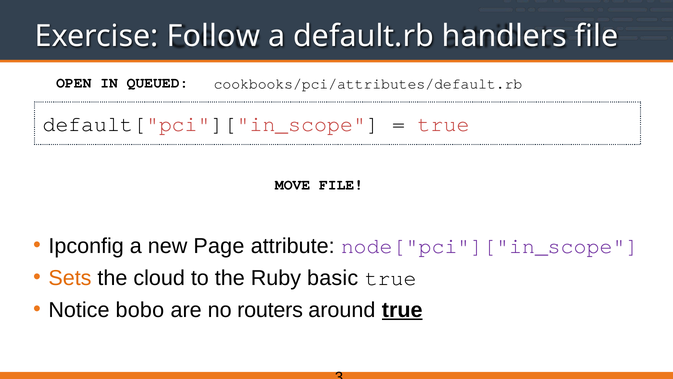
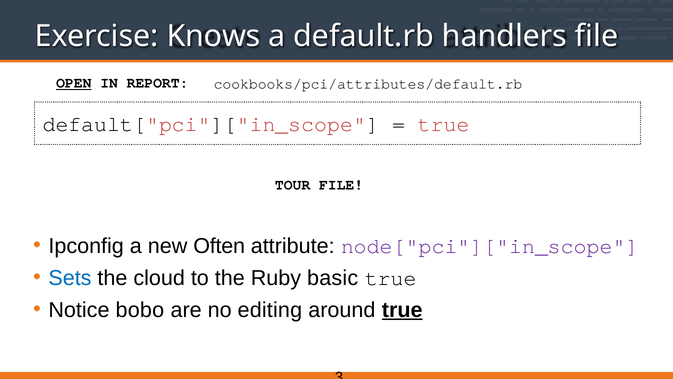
Follow: Follow -> Knows
OPEN underline: none -> present
QUEUED: QUEUED -> REPORT
MOVE: MOVE -> TOUR
Page: Page -> Often
Sets colour: orange -> blue
routers: routers -> editing
